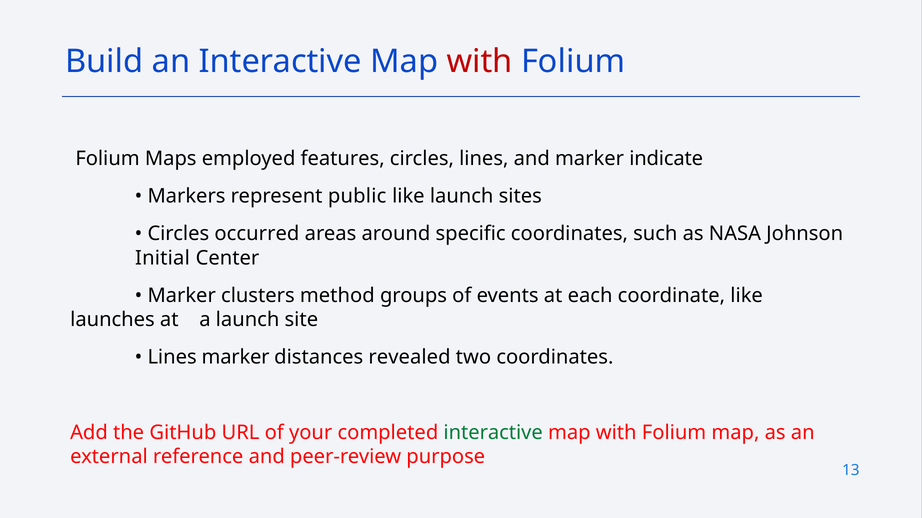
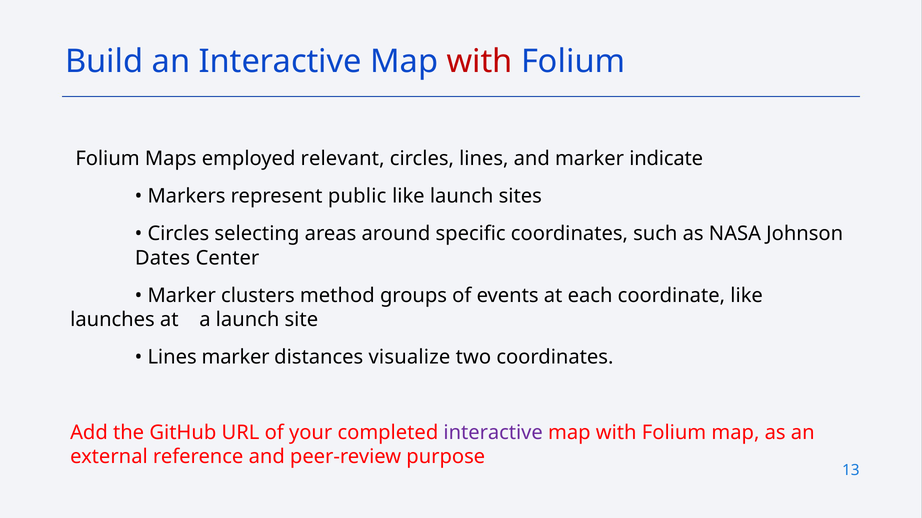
features: features -> relevant
occurred: occurred -> selecting
Initial: Initial -> Dates
revealed: revealed -> visualize
interactive at (493, 433) colour: green -> purple
